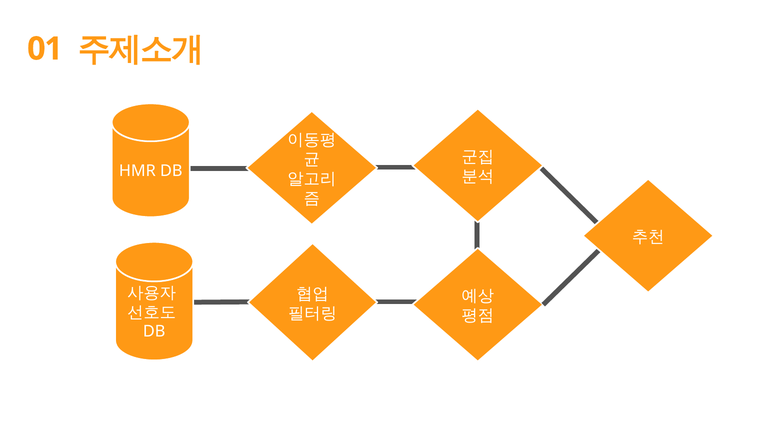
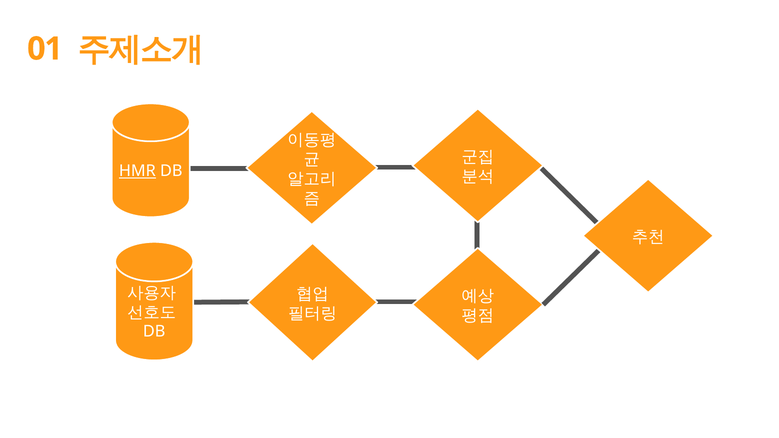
HMR underline: none -> present
